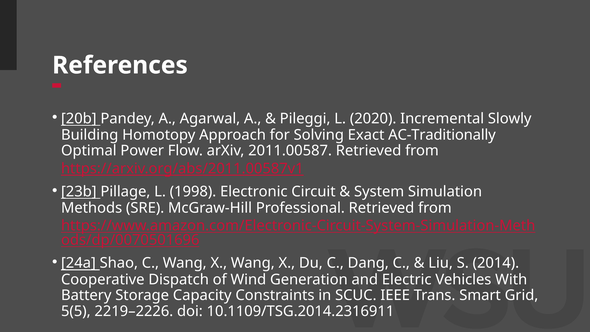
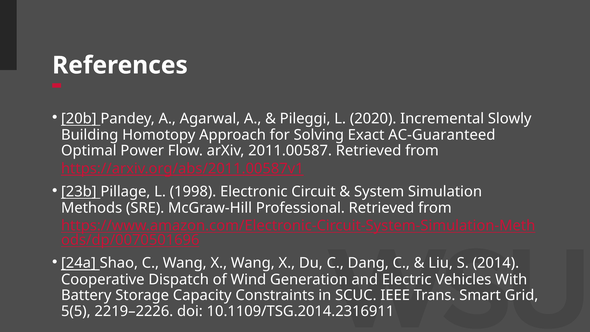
AC-Traditionally: AC-Traditionally -> AC-Guaranteed
